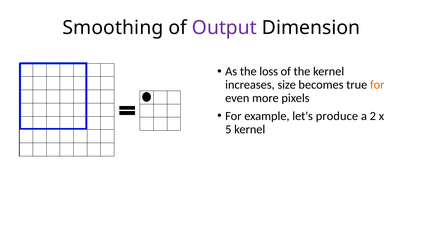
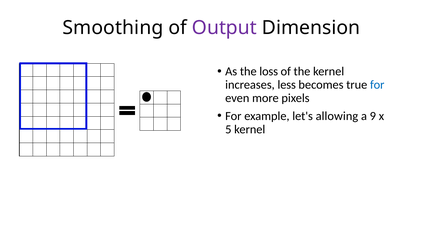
size: size -> less
for at (377, 85) colour: orange -> blue
produce: produce -> allowing
2: 2 -> 9
